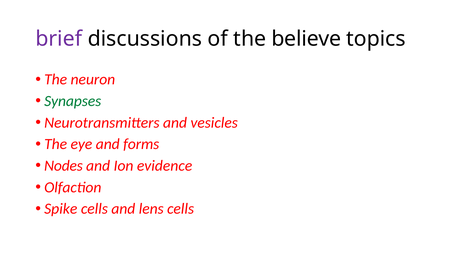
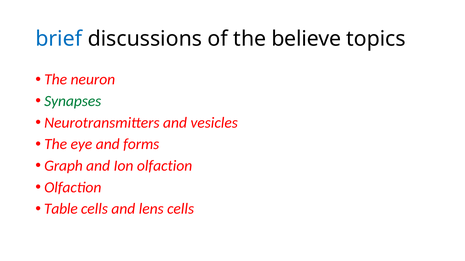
brief colour: purple -> blue
Nodes: Nodes -> Graph
Ion evidence: evidence -> olfaction
Spike: Spike -> Table
